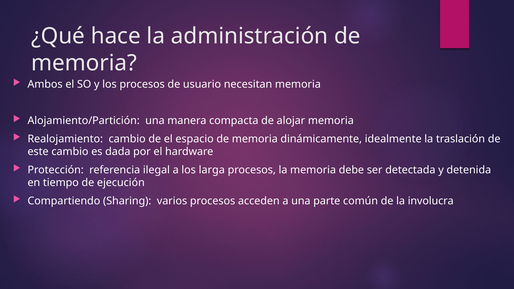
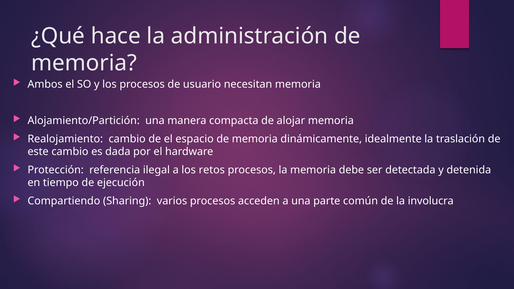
larga: larga -> retos
